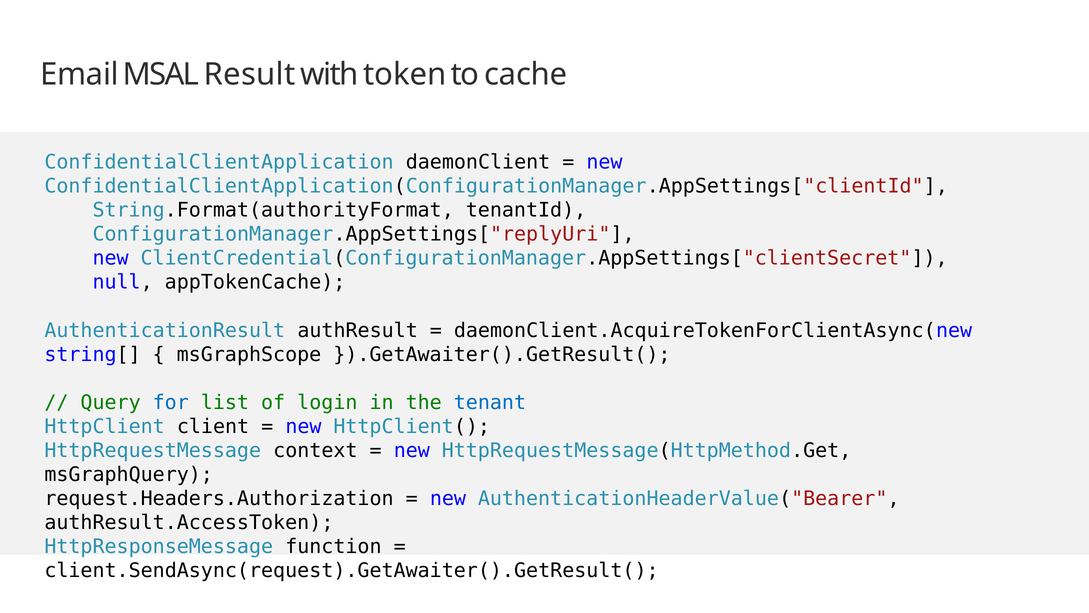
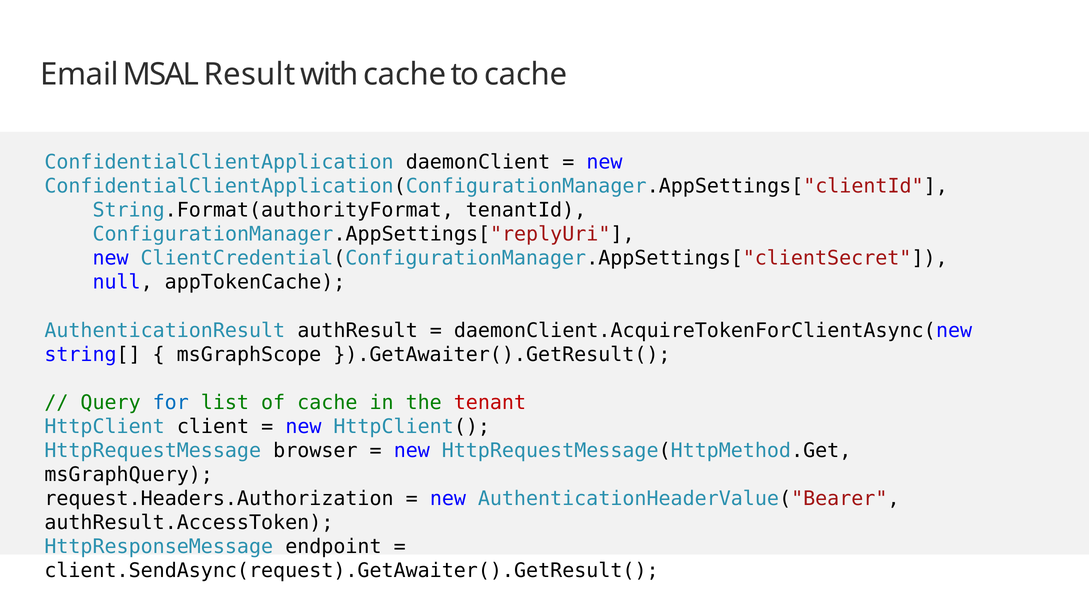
with token: token -> cache
of login: login -> cache
tenant colour: blue -> red
context: context -> browser
function: function -> endpoint
